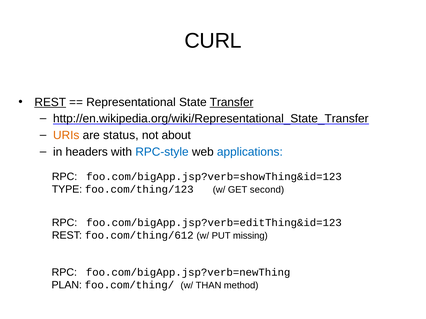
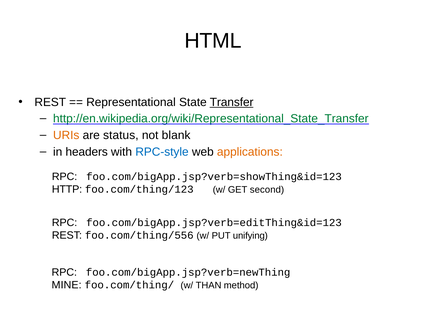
CURL: CURL -> HTML
REST at (50, 102) underline: present -> none
http://en.wikipedia.org/wiki/Representational_State_Transfer colour: black -> green
about: about -> blank
applications colour: blue -> orange
TYPE: TYPE -> HTTP
foo.com/thing/612: foo.com/thing/612 -> foo.com/thing/556
missing: missing -> unifying
PLAN: PLAN -> MINE
